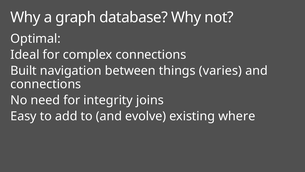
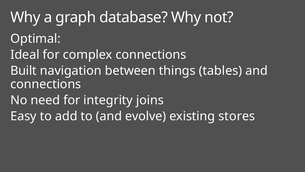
varies: varies -> tables
where: where -> stores
